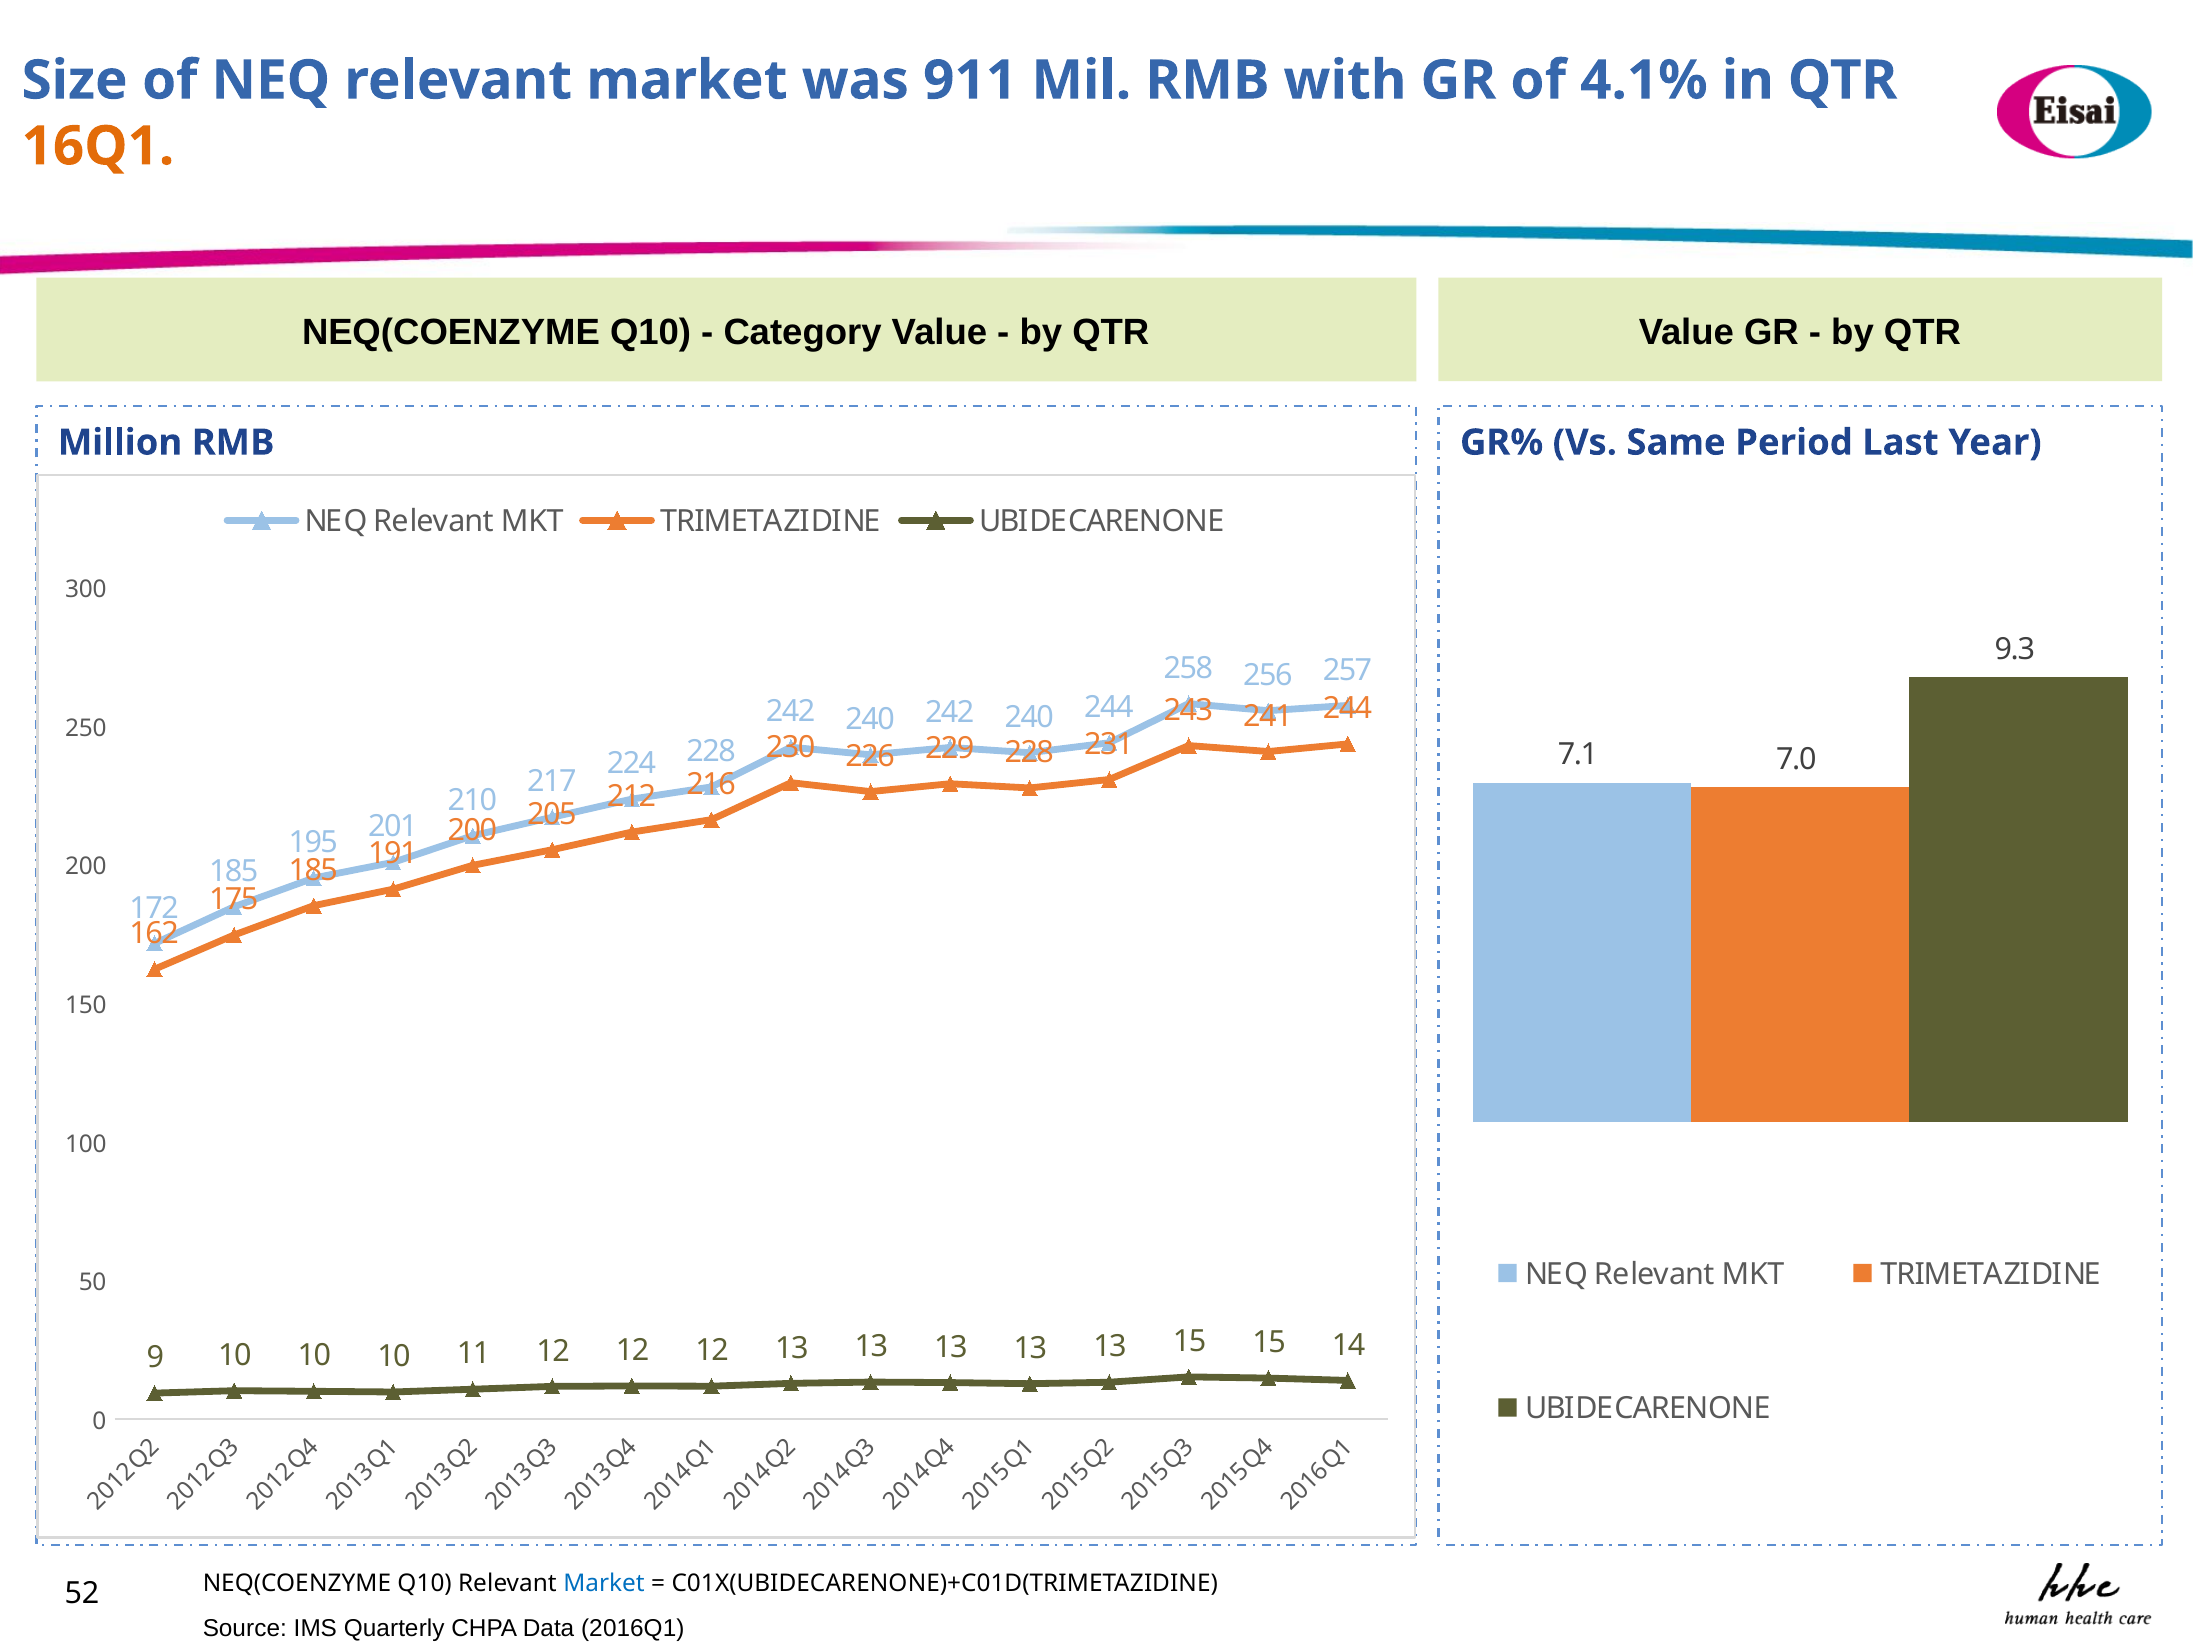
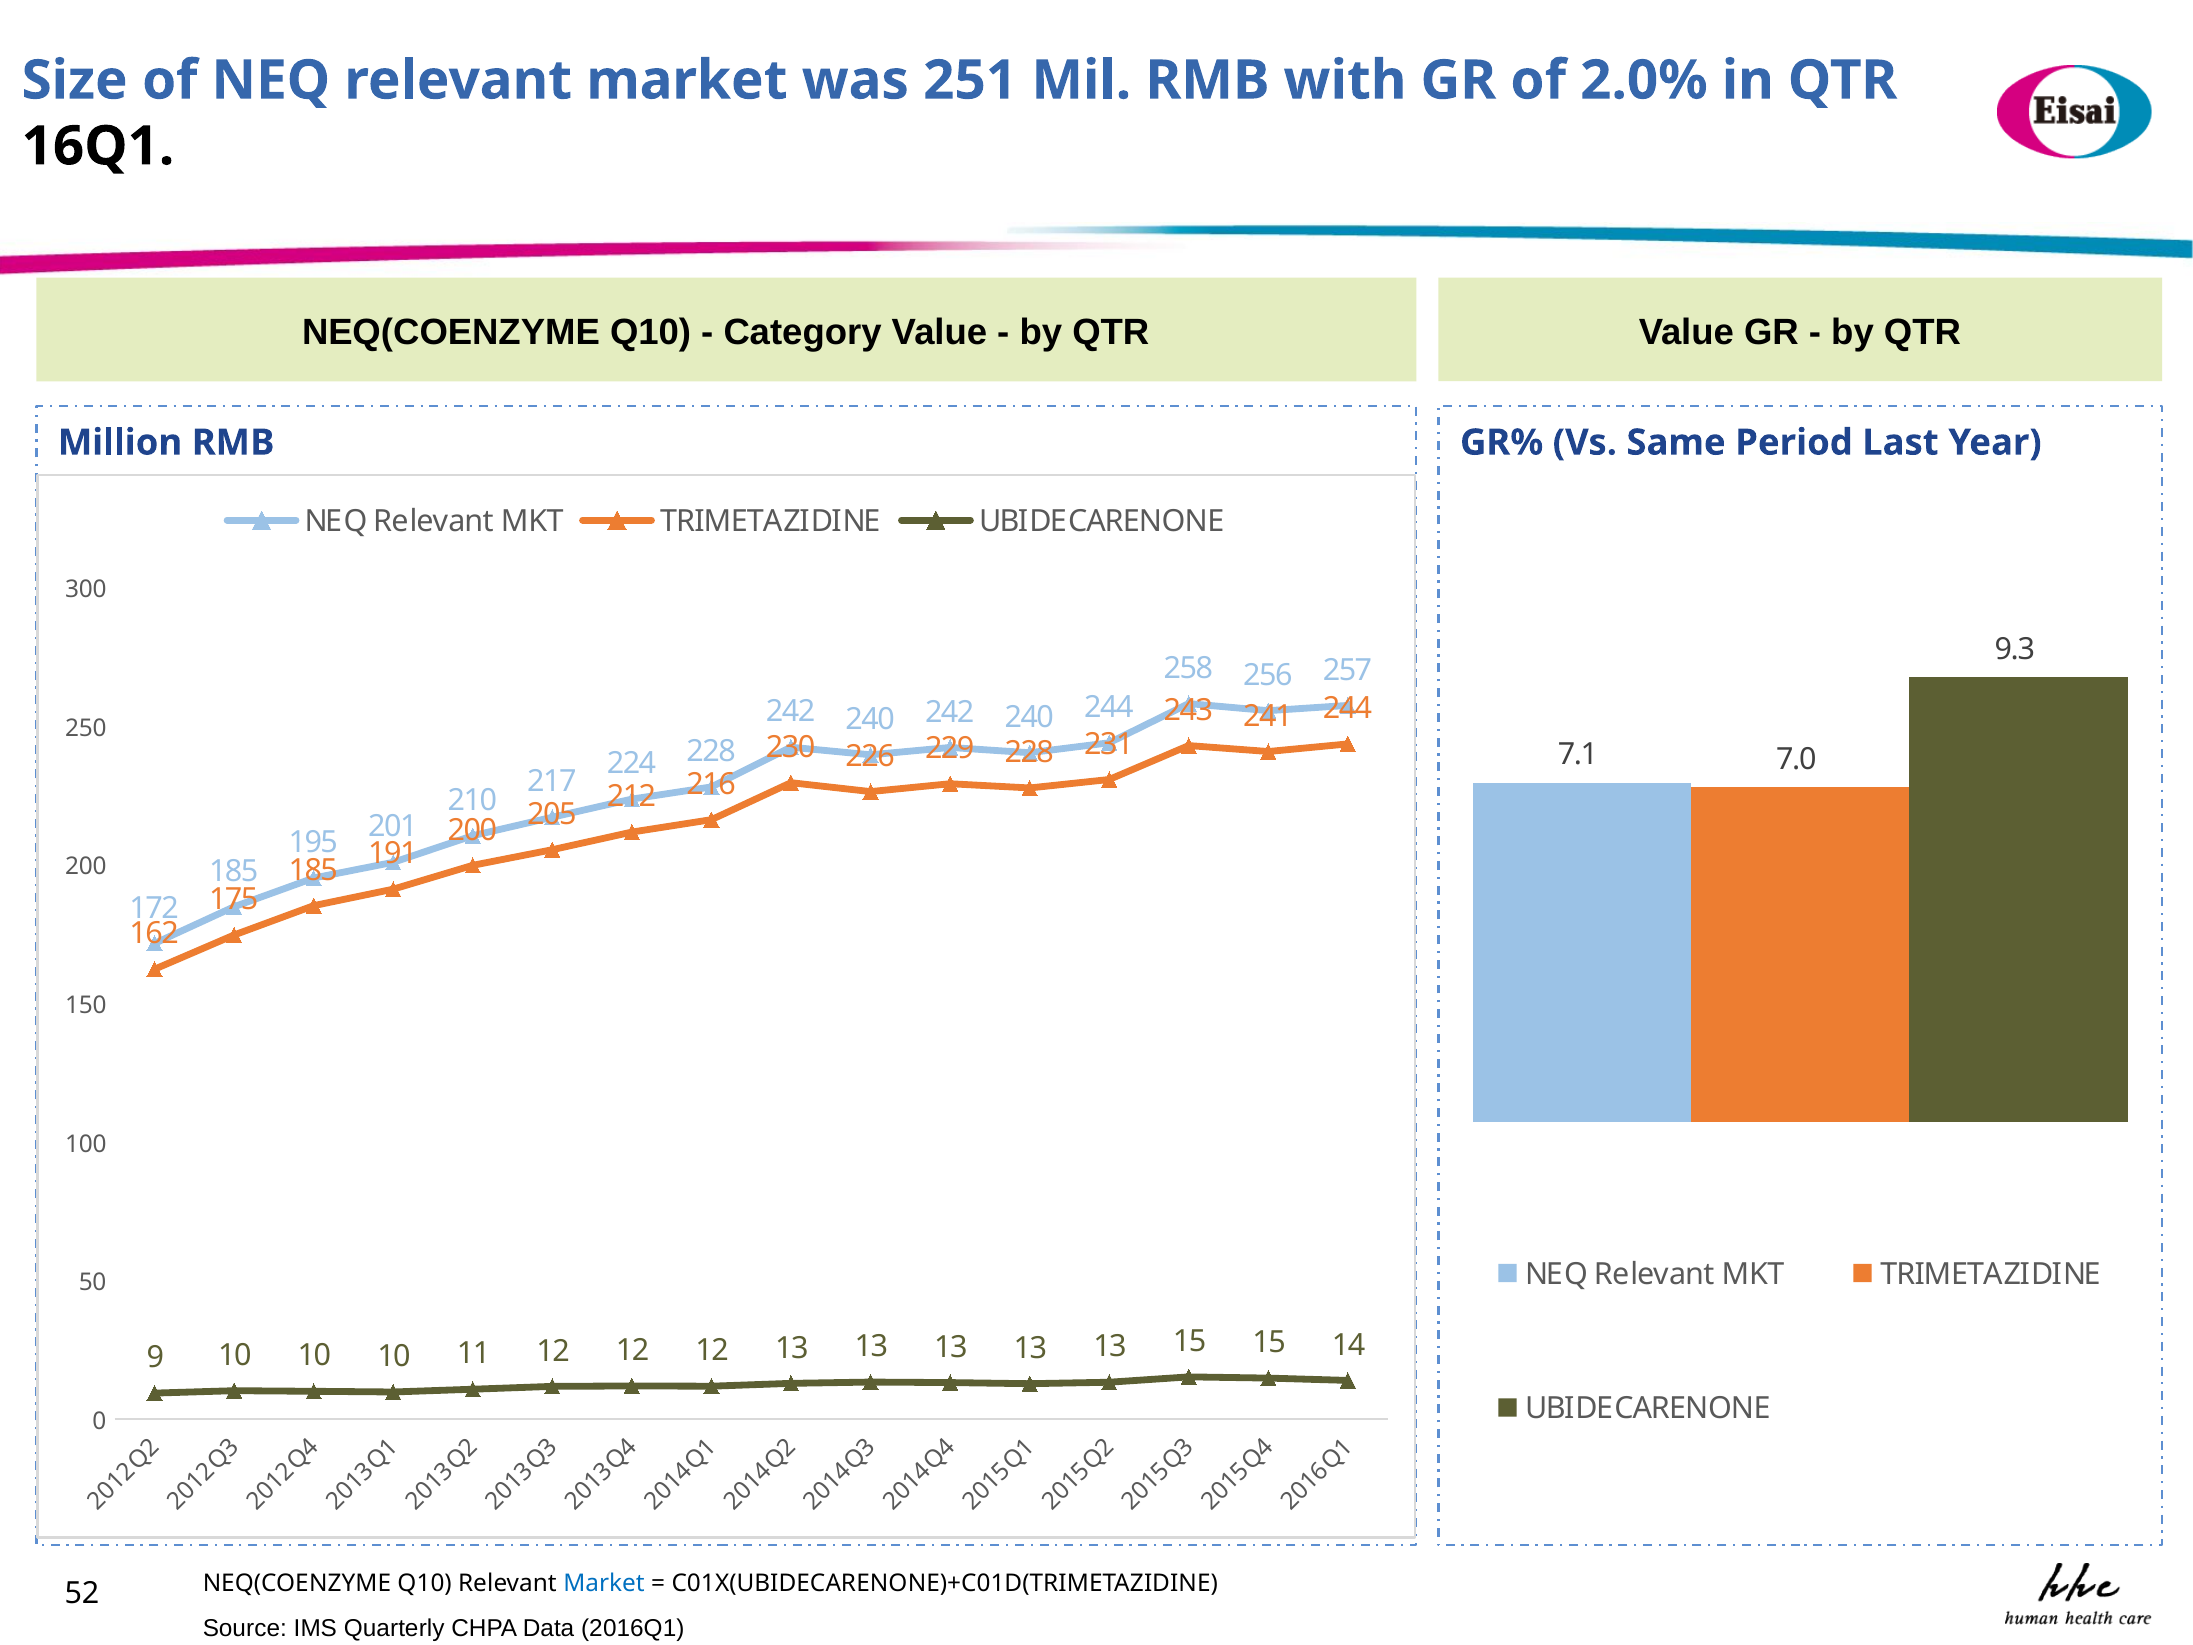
911: 911 -> 251
4.1%: 4.1% -> 2.0%
16Q1 colour: orange -> black
